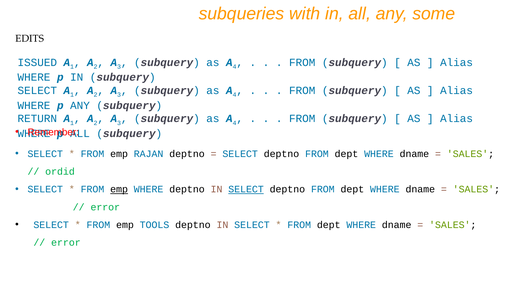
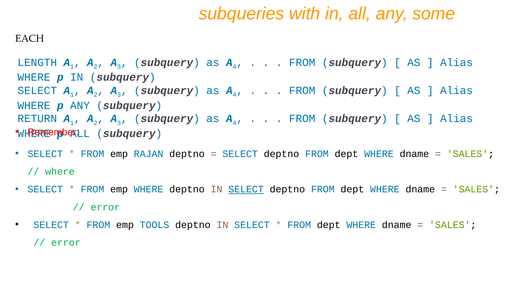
EDITS: EDITS -> EACH
ISSUED: ISSUED -> LENGTH
ordid at (60, 171): ordid -> where
emp at (119, 189) underline: present -> none
